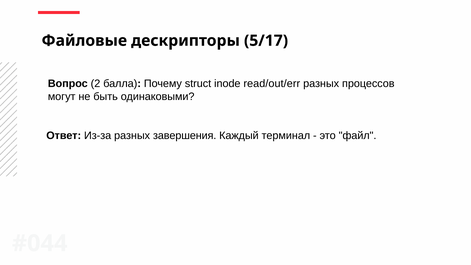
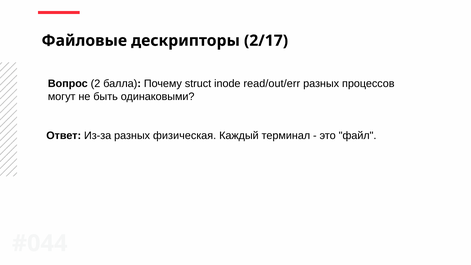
5/17: 5/17 -> 2/17
завершения: завершения -> физическая
